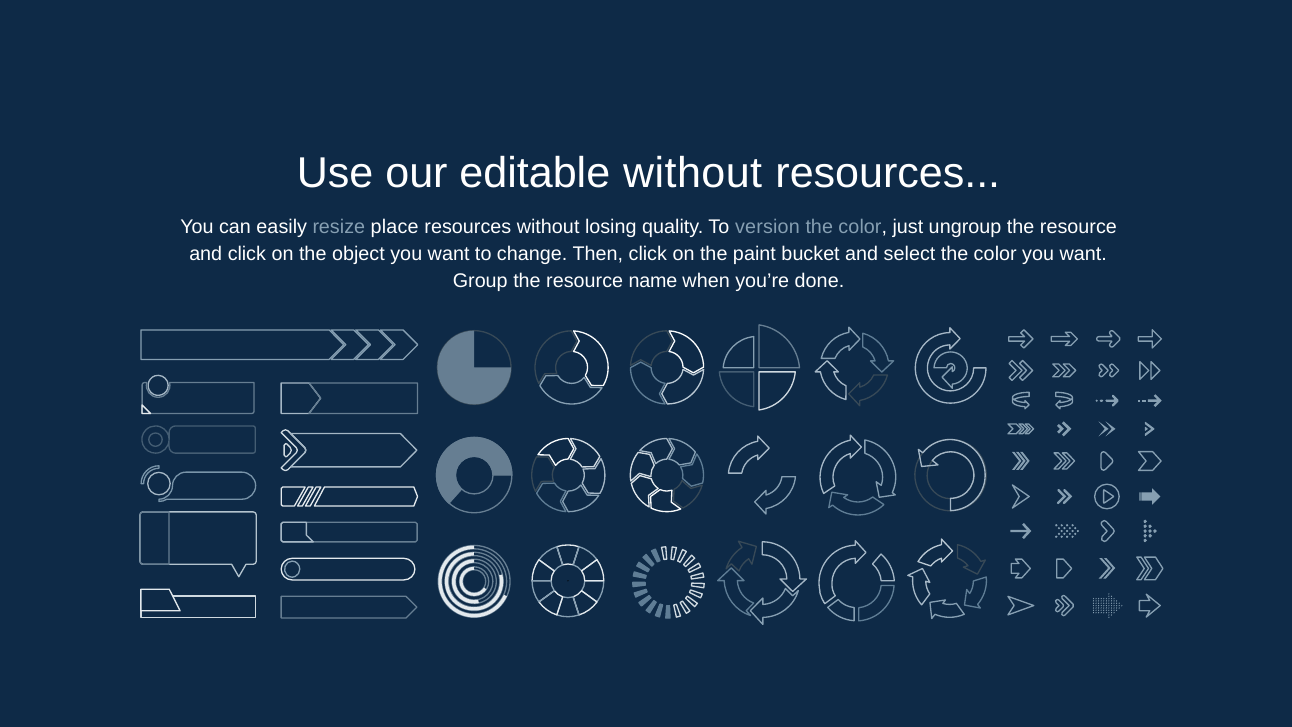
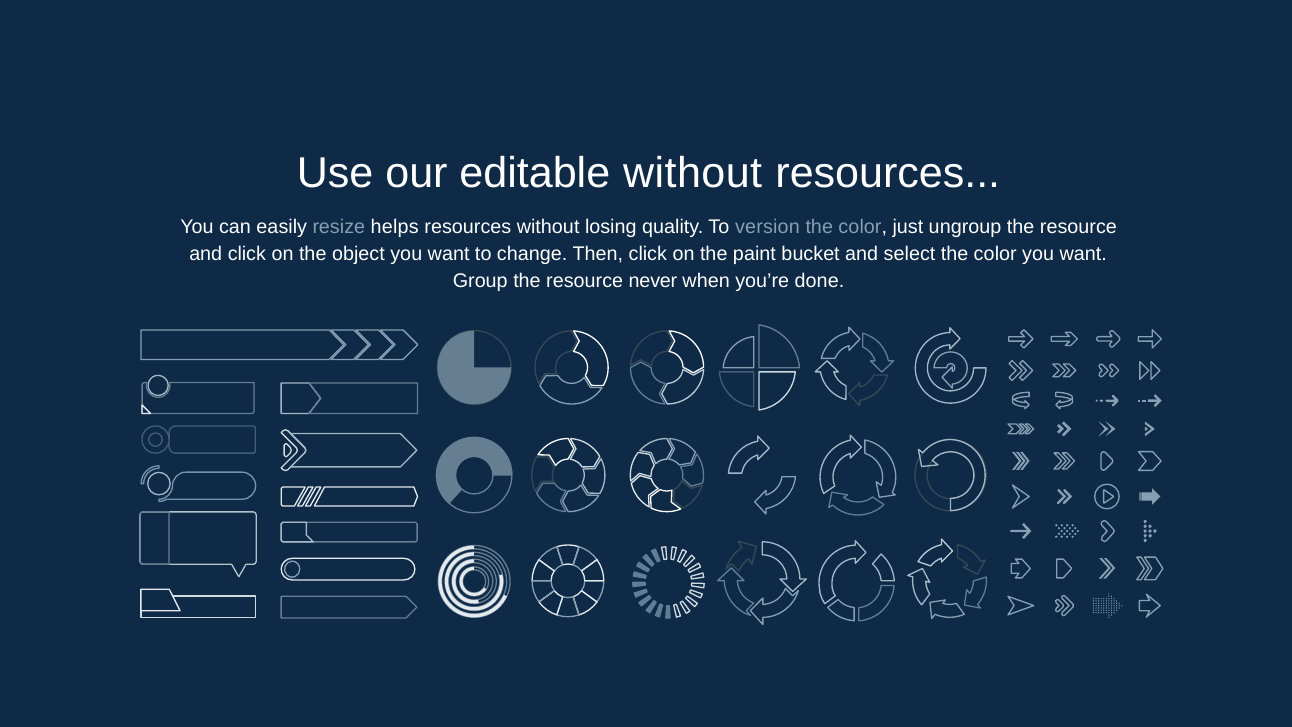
place: place -> helps
name: name -> never
